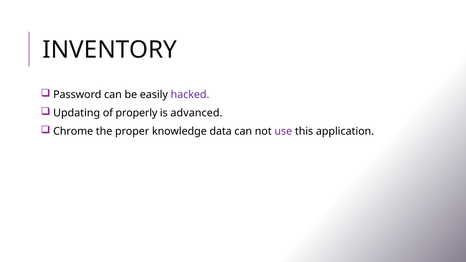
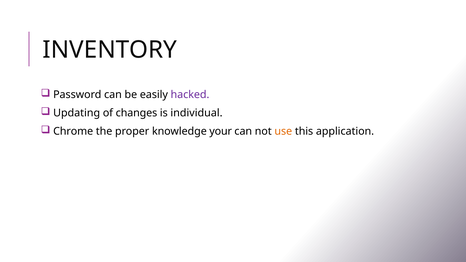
properly: properly -> changes
advanced: advanced -> individual
data: data -> your
use colour: purple -> orange
